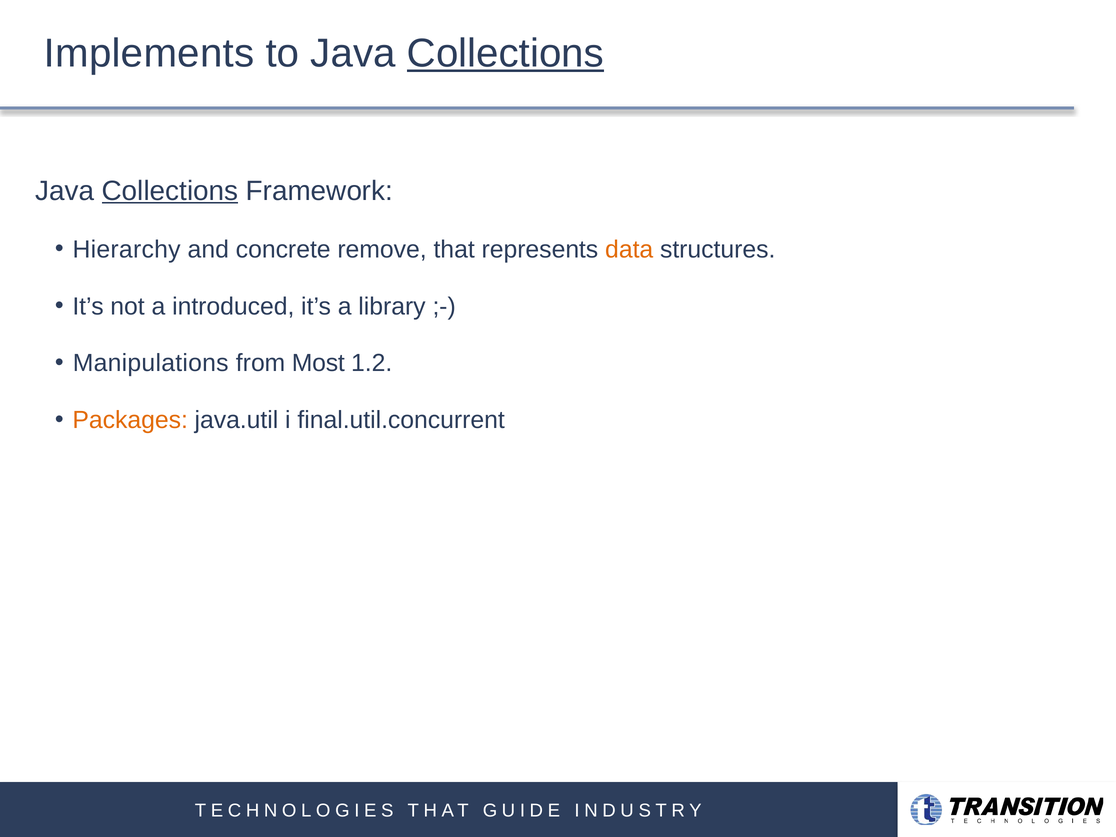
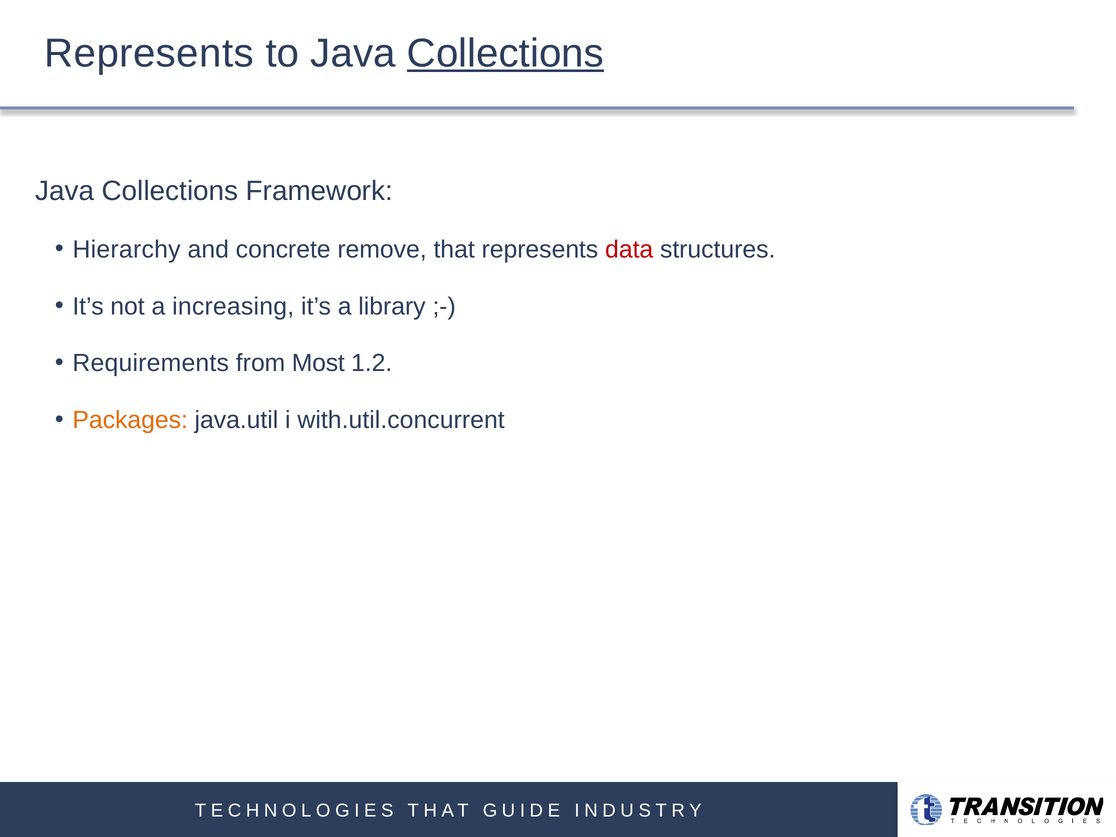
Implements at (149, 53): Implements -> Represents
Collections at (170, 191) underline: present -> none
data colour: orange -> red
introduced: introduced -> increasing
Manipulations: Manipulations -> Requirements
final.util.concurrent: final.util.concurrent -> with.util.concurrent
